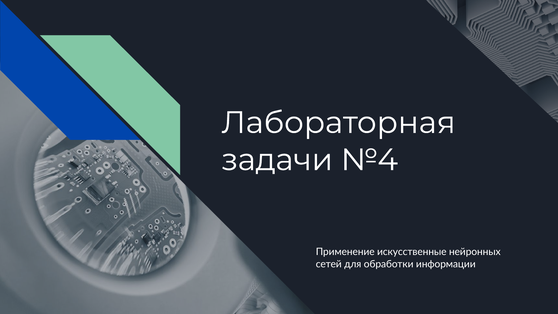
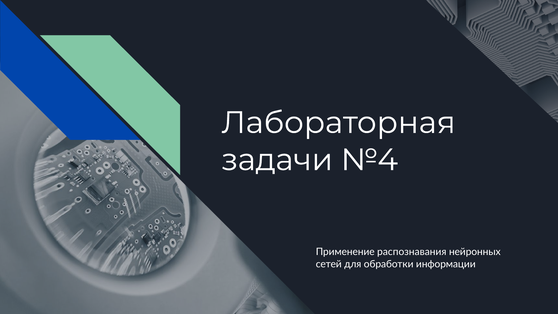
искусственные: искусственные -> распознавания
